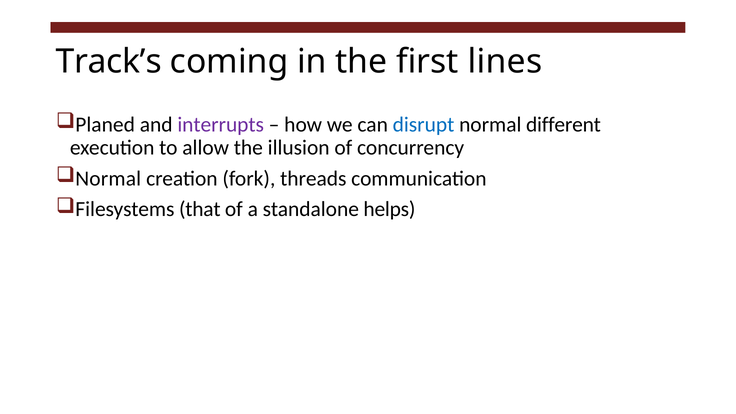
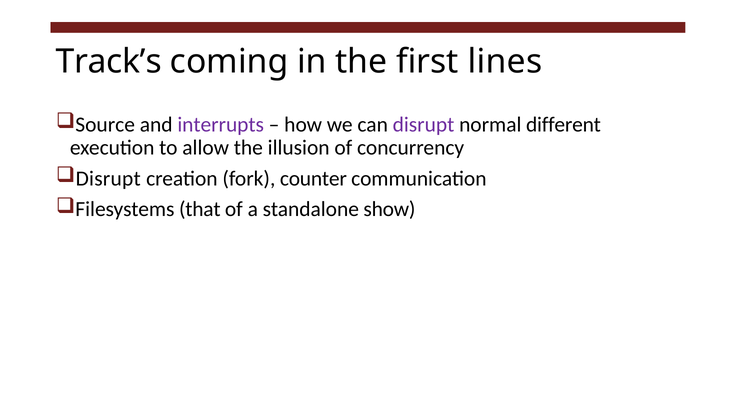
Planed: Planed -> Source
disrupt at (423, 124) colour: blue -> purple
Normal at (108, 178): Normal -> Disrupt
threads: threads -> counter
helps: helps -> show
